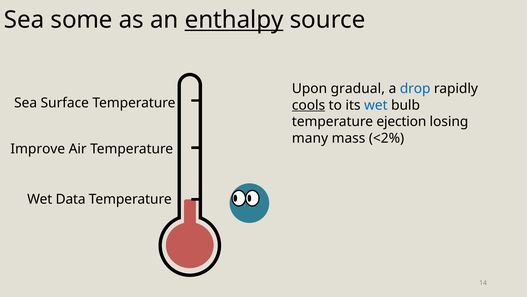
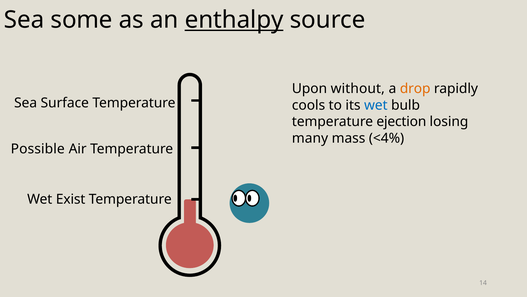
gradual: gradual -> without
drop colour: blue -> orange
cools underline: present -> none
<2%: <2% -> <4%
Improve: Improve -> Possible
Data: Data -> Exist
